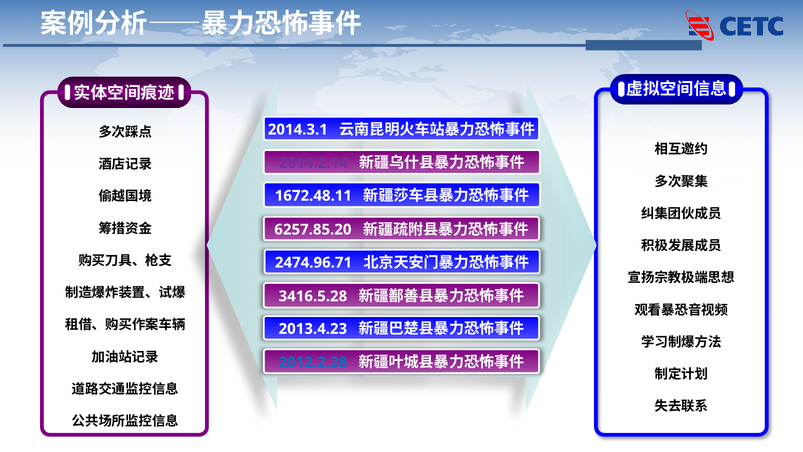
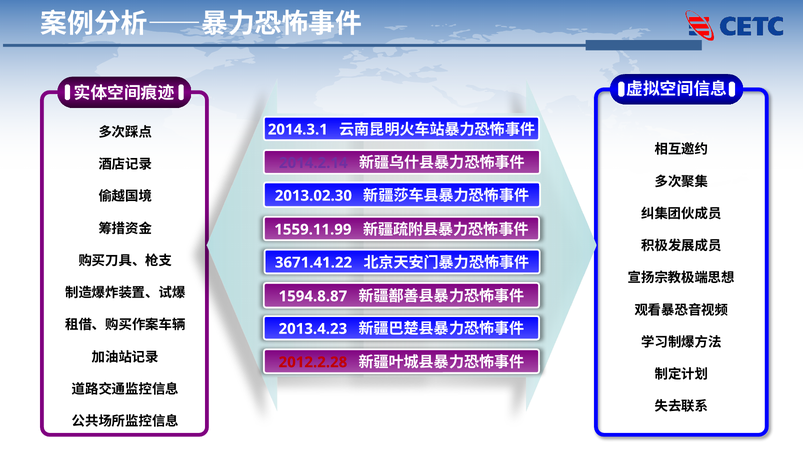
1672.48.11: 1672.48.11 -> 2013.02.30
6257.85.20: 6257.85.20 -> 1559.11.99
2474.96.71: 2474.96.71 -> 3671.41.22
3416.5.28: 3416.5.28 -> 1594.8.87
2012.2.28 colour: blue -> red
